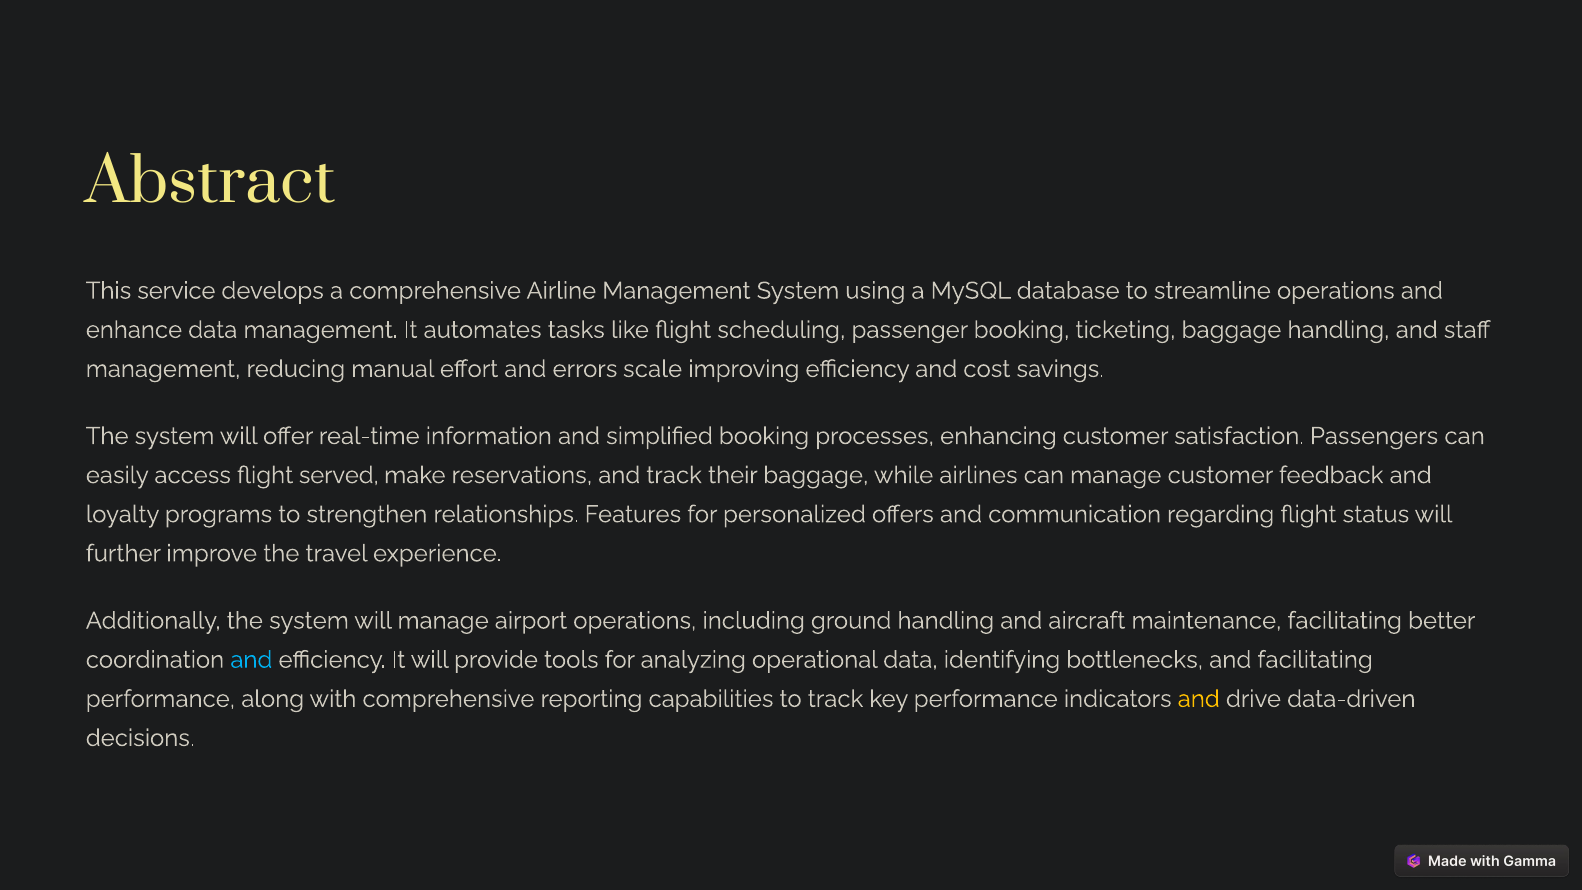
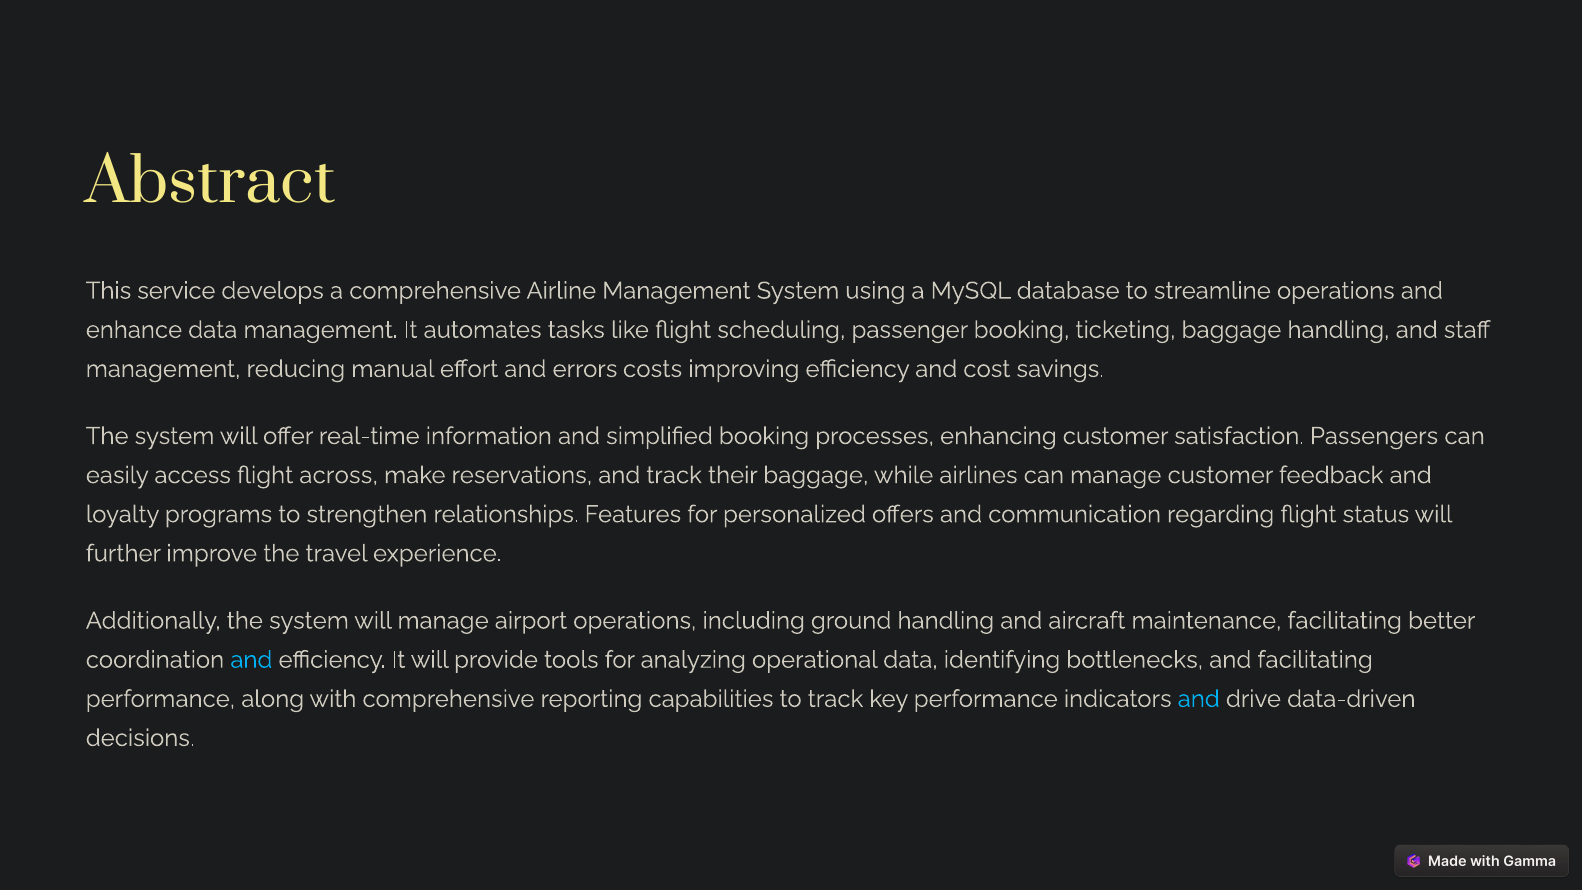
scale: scale -> costs
served: served -> across
and at (1199, 699) colour: yellow -> light blue
